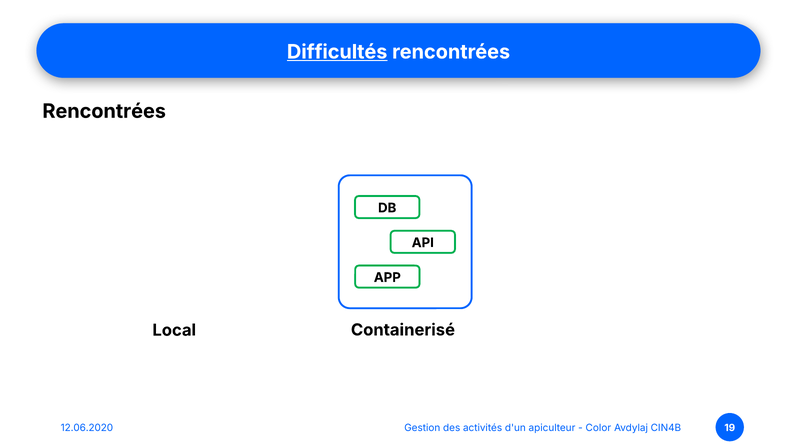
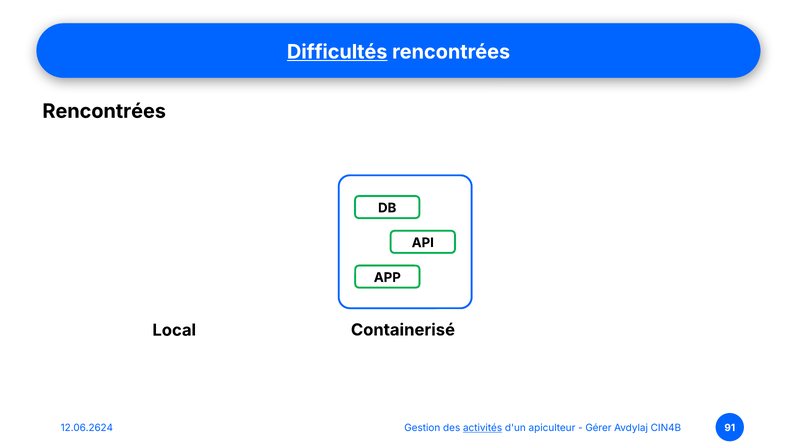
12.06.2020: 12.06.2020 -> 12.06.2624
activités underline: none -> present
Color: Color -> Gérer
19: 19 -> 91
